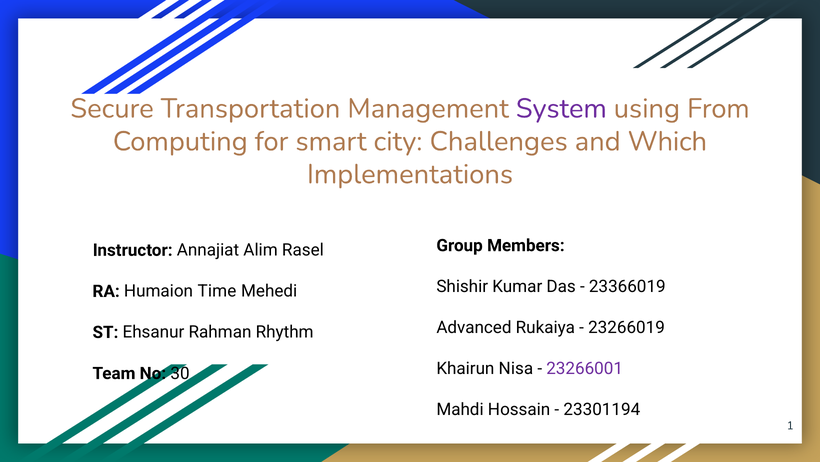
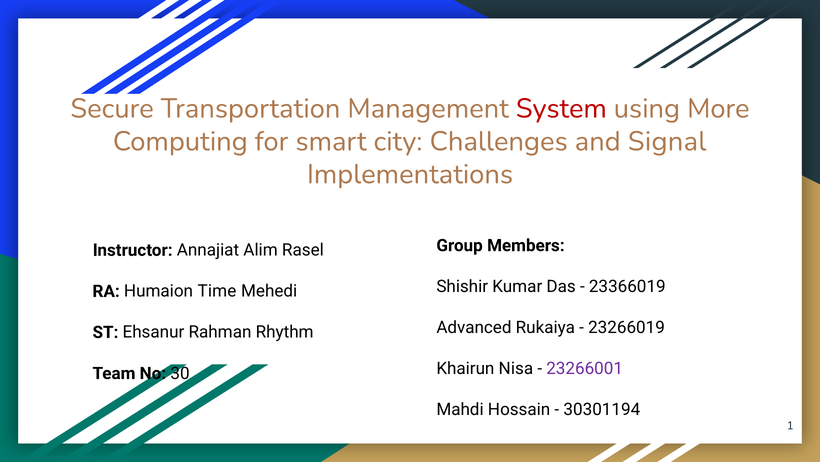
System colour: purple -> red
From: From -> More
Which: Which -> Signal
23301194: 23301194 -> 30301194
